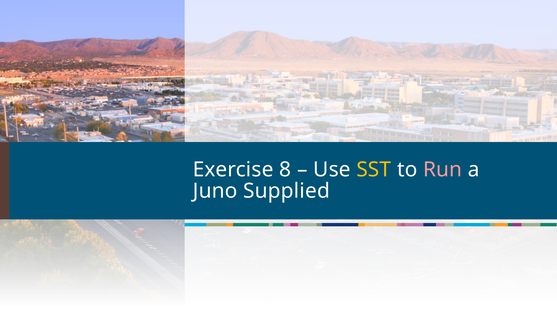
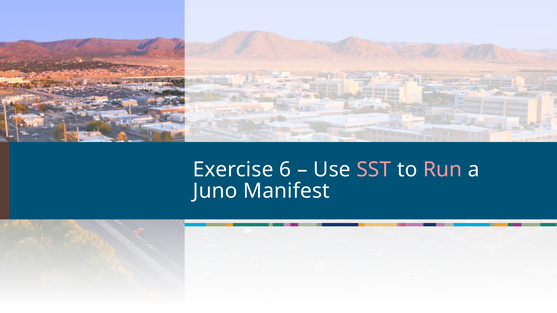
8: 8 -> 6
SST colour: yellow -> pink
Supplied: Supplied -> Manifest
